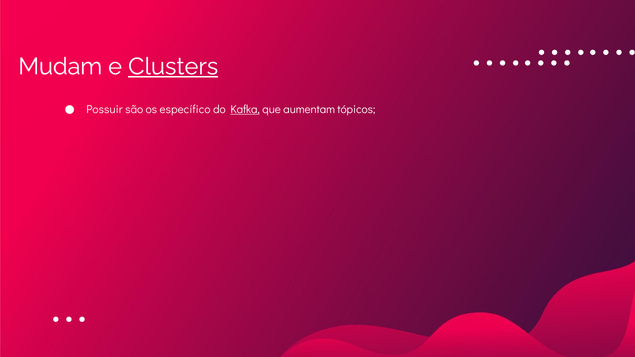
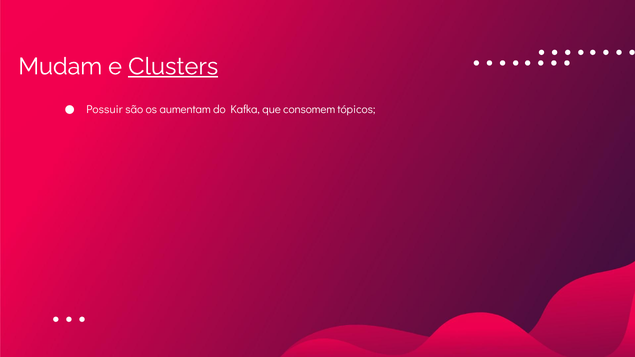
específico: específico -> aumentam
Kafka underline: present -> none
aumentam: aumentam -> consomem
